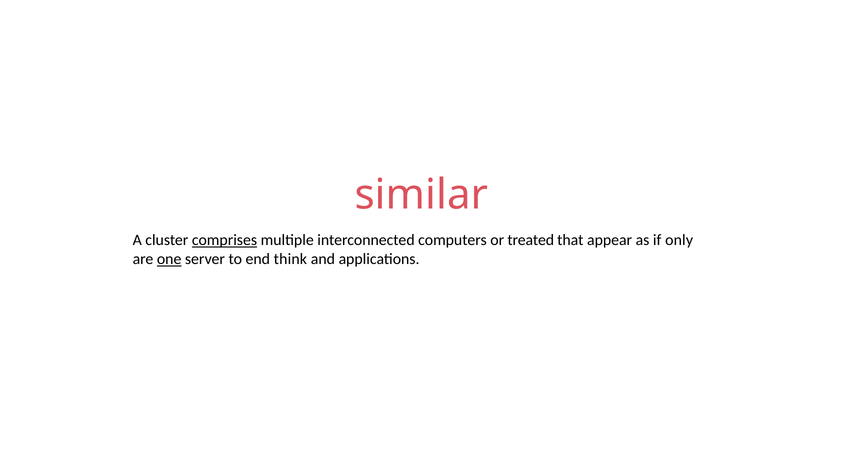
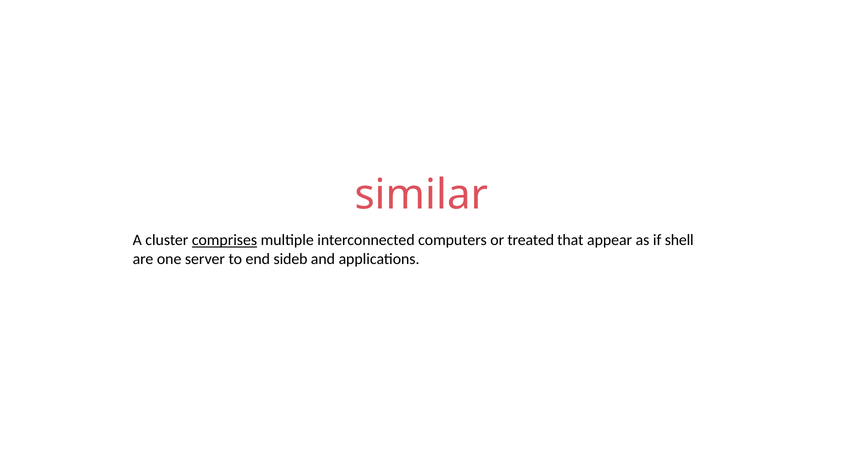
only: only -> shell
one underline: present -> none
think: think -> sideb
